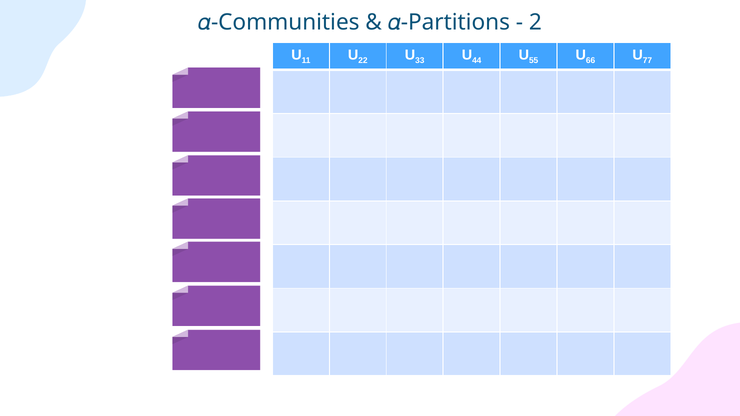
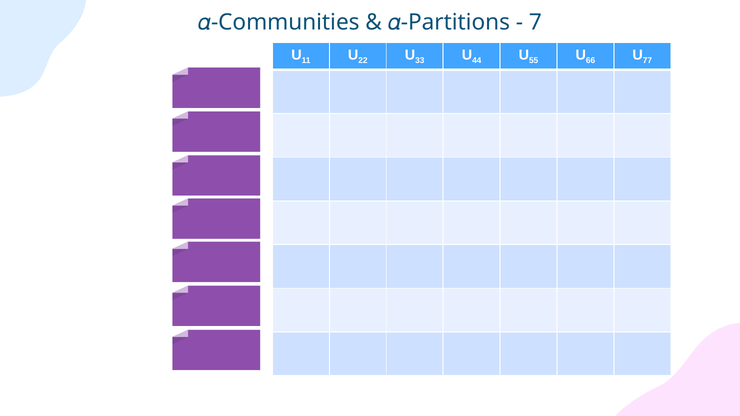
2: 2 -> 7
